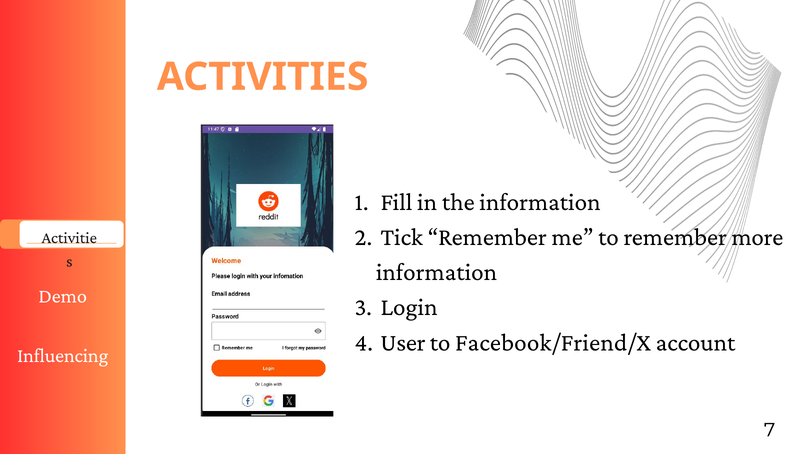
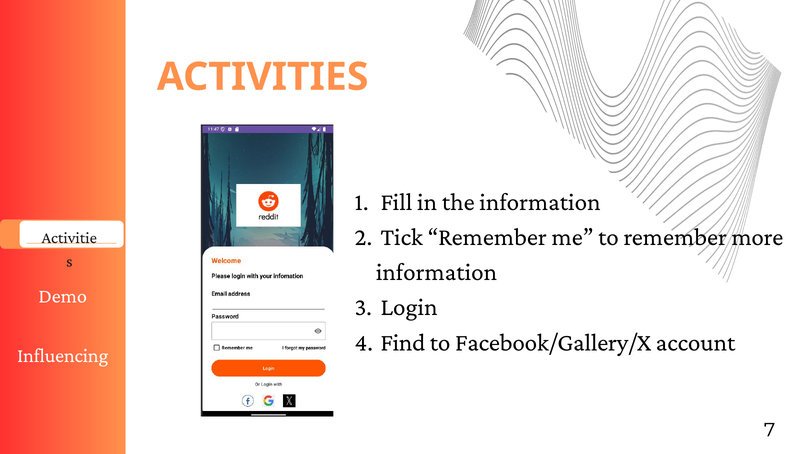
User: User -> Find
Facebook/Friend/X: Facebook/Friend/X -> Facebook/Gallery/X
